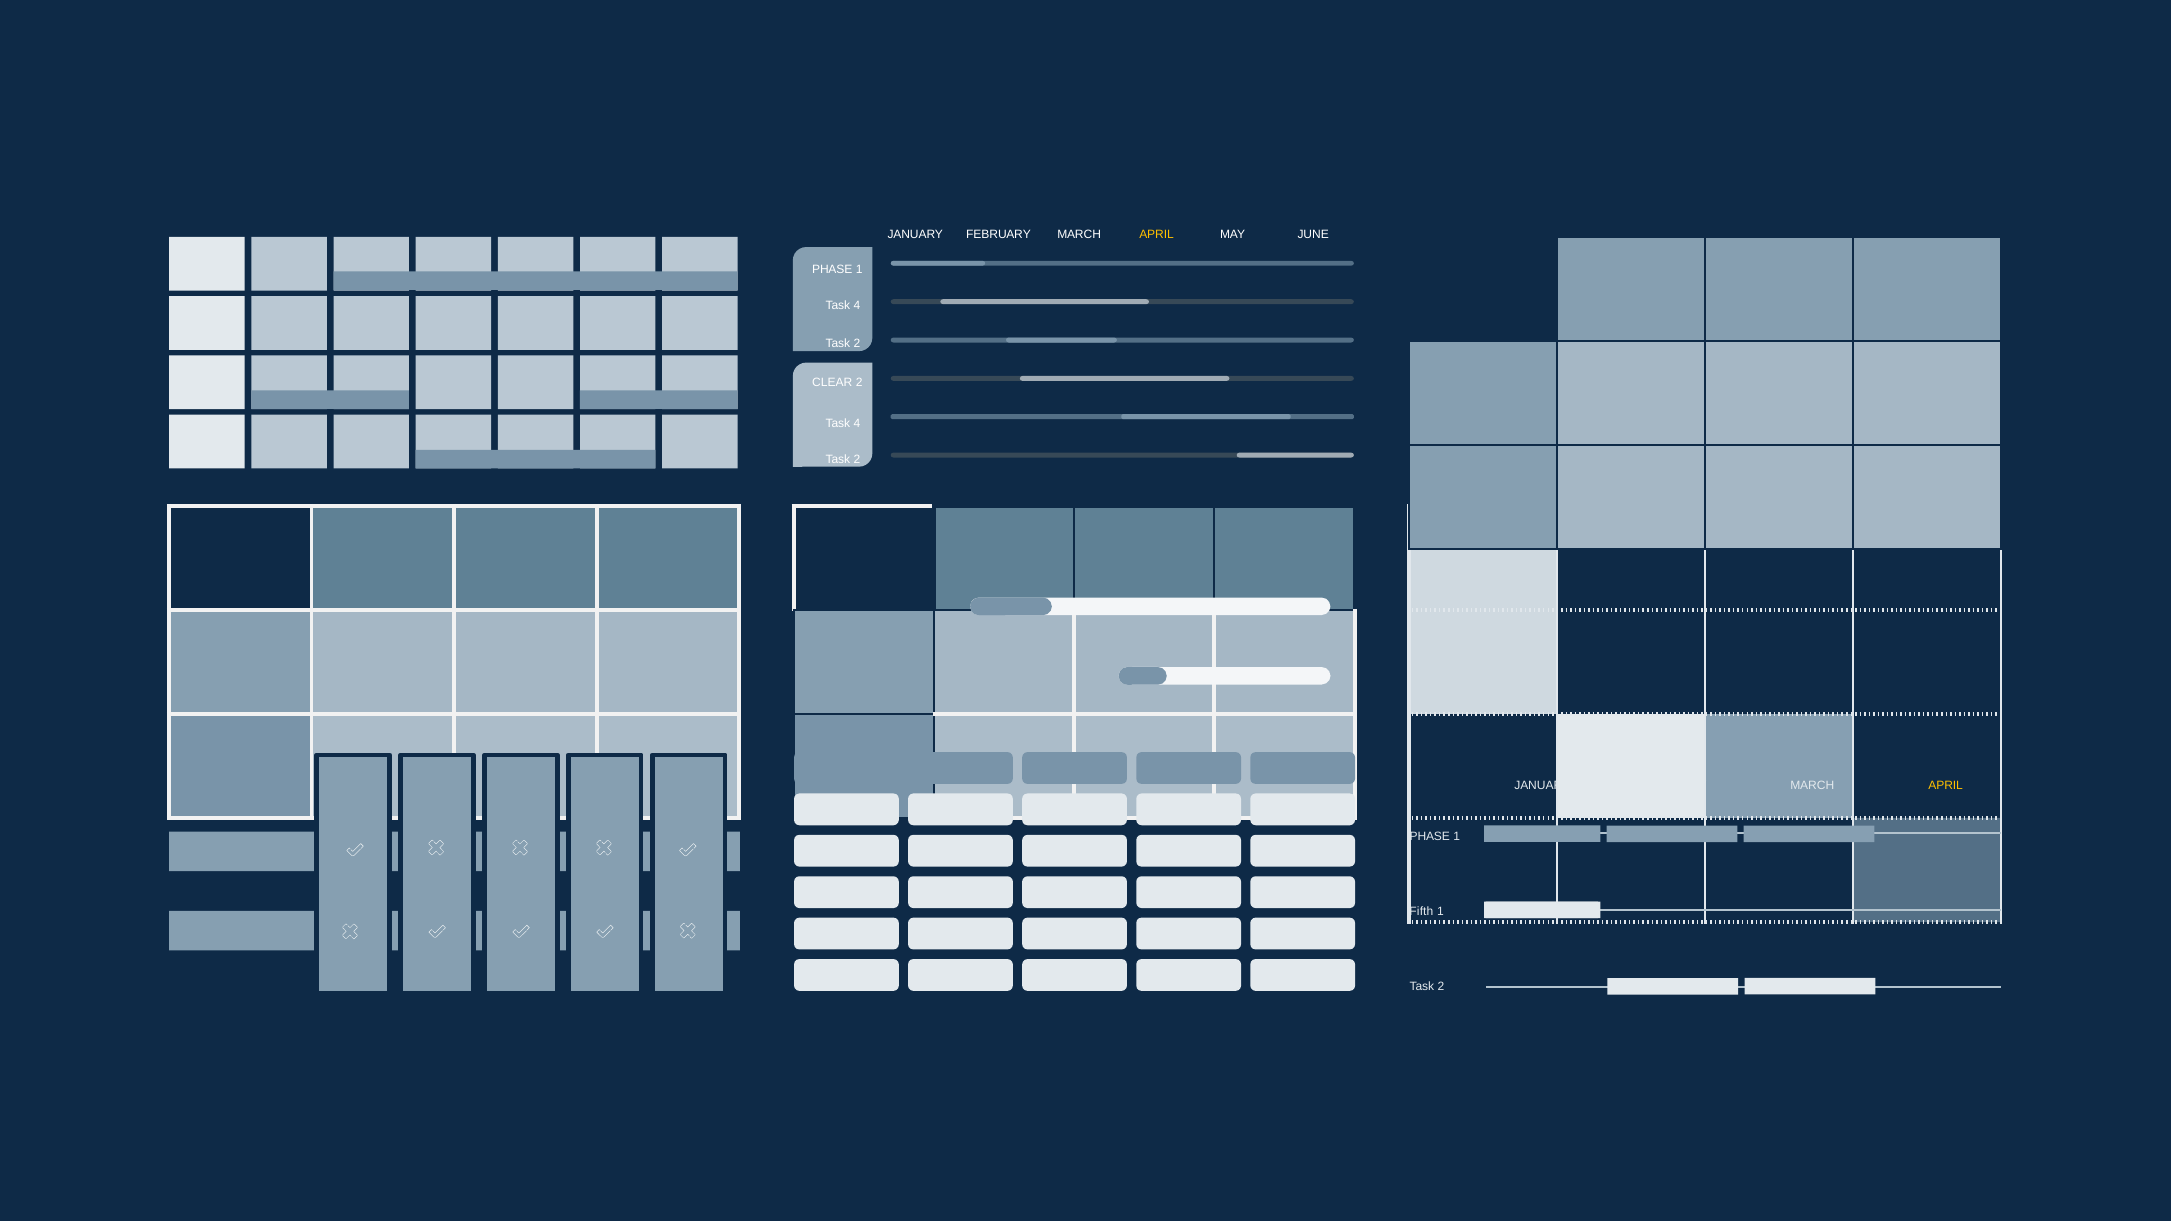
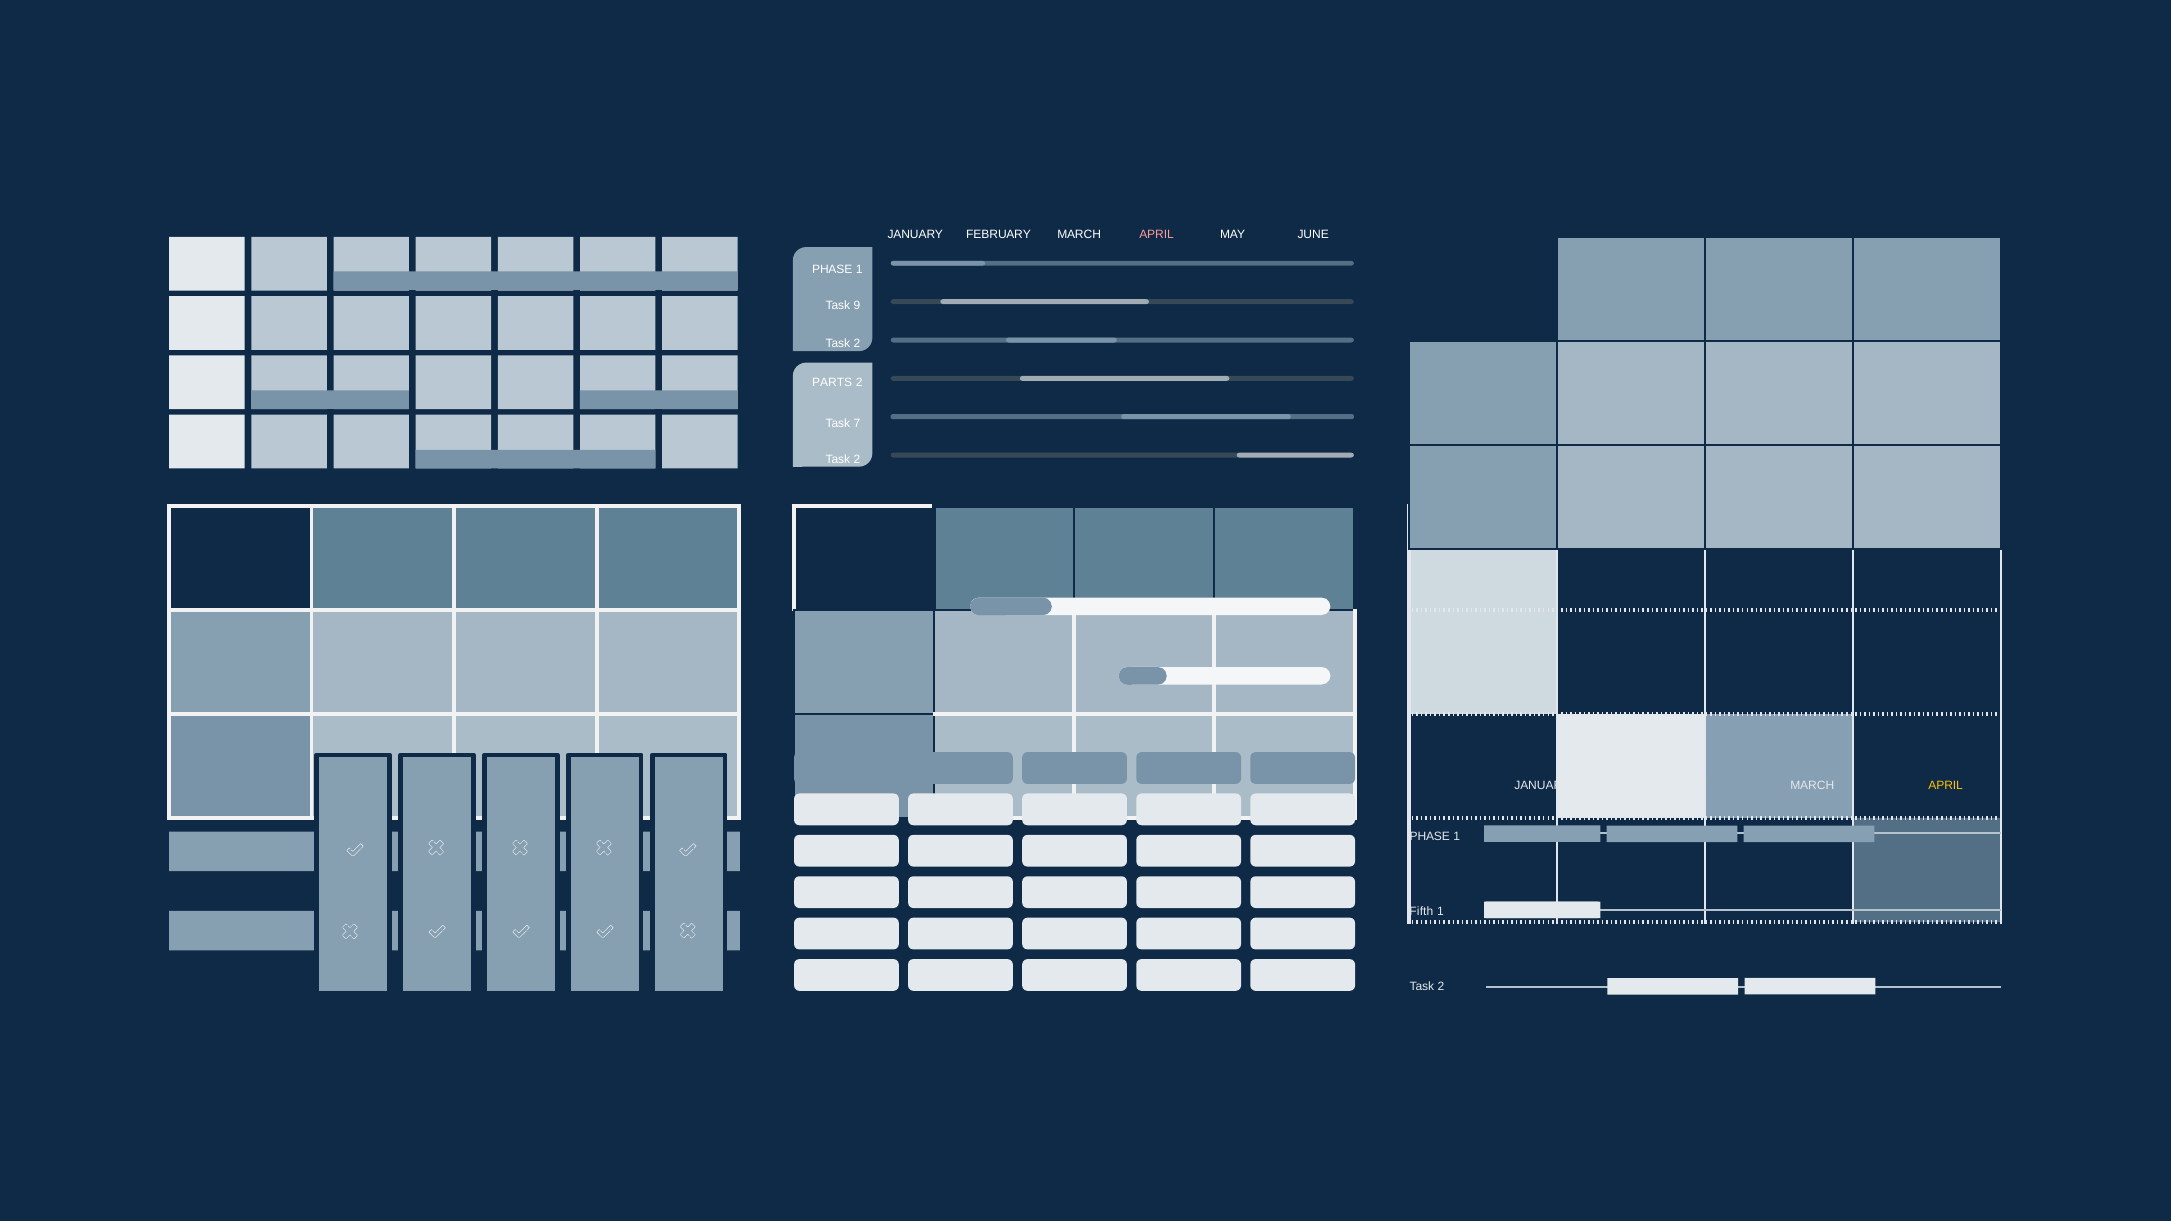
APRIL at (1157, 234) colour: yellow -> pink
4 at (857, 306): 4 -> 9
CLEAR: CLEAR -> PARTS
4 at (857, 424): 4 -> 7
